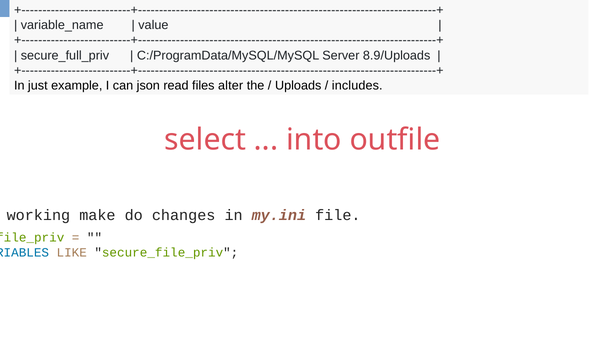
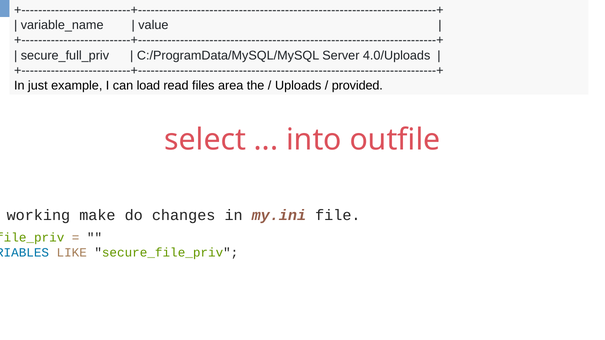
8.9/Uploads: 8.9/Uploads -> 4.0/Uploads
json: json -> load
alter: alter -> area
includes: includes -> provided
